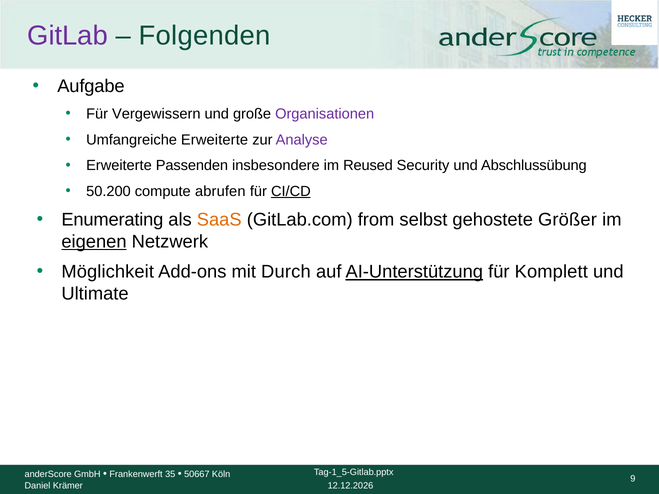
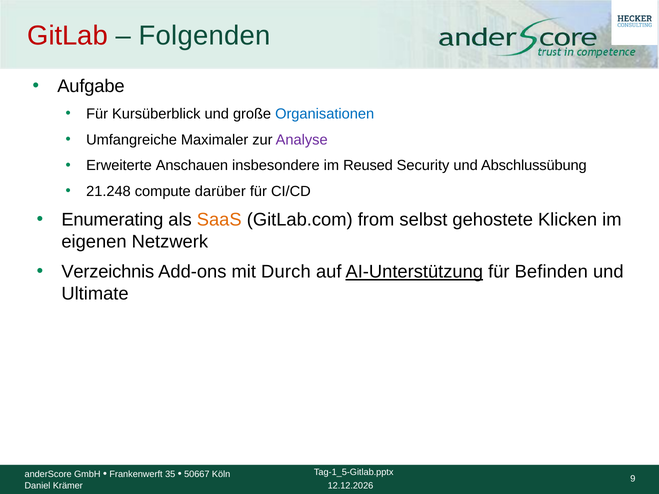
GitLab colour: purple -> red
Vergewissern: Vergewissern -> Kursüberblick
Organisationen colour: purple -> blue
Umfangreiche Erweiterte: Erweiterte -> Maximaler
Passenden: Passenden -> Anschauen
50.200: 50.200 -> 21.248
abrufen: abrufen -> darüber
CI/CD underline: present -> none
Größer: Größer -> Klicken
eigenen underline: present -> none
Möglichkeit: Möglichkeit -> Verzeichnis
Komplett: Komplett -> Befinden
